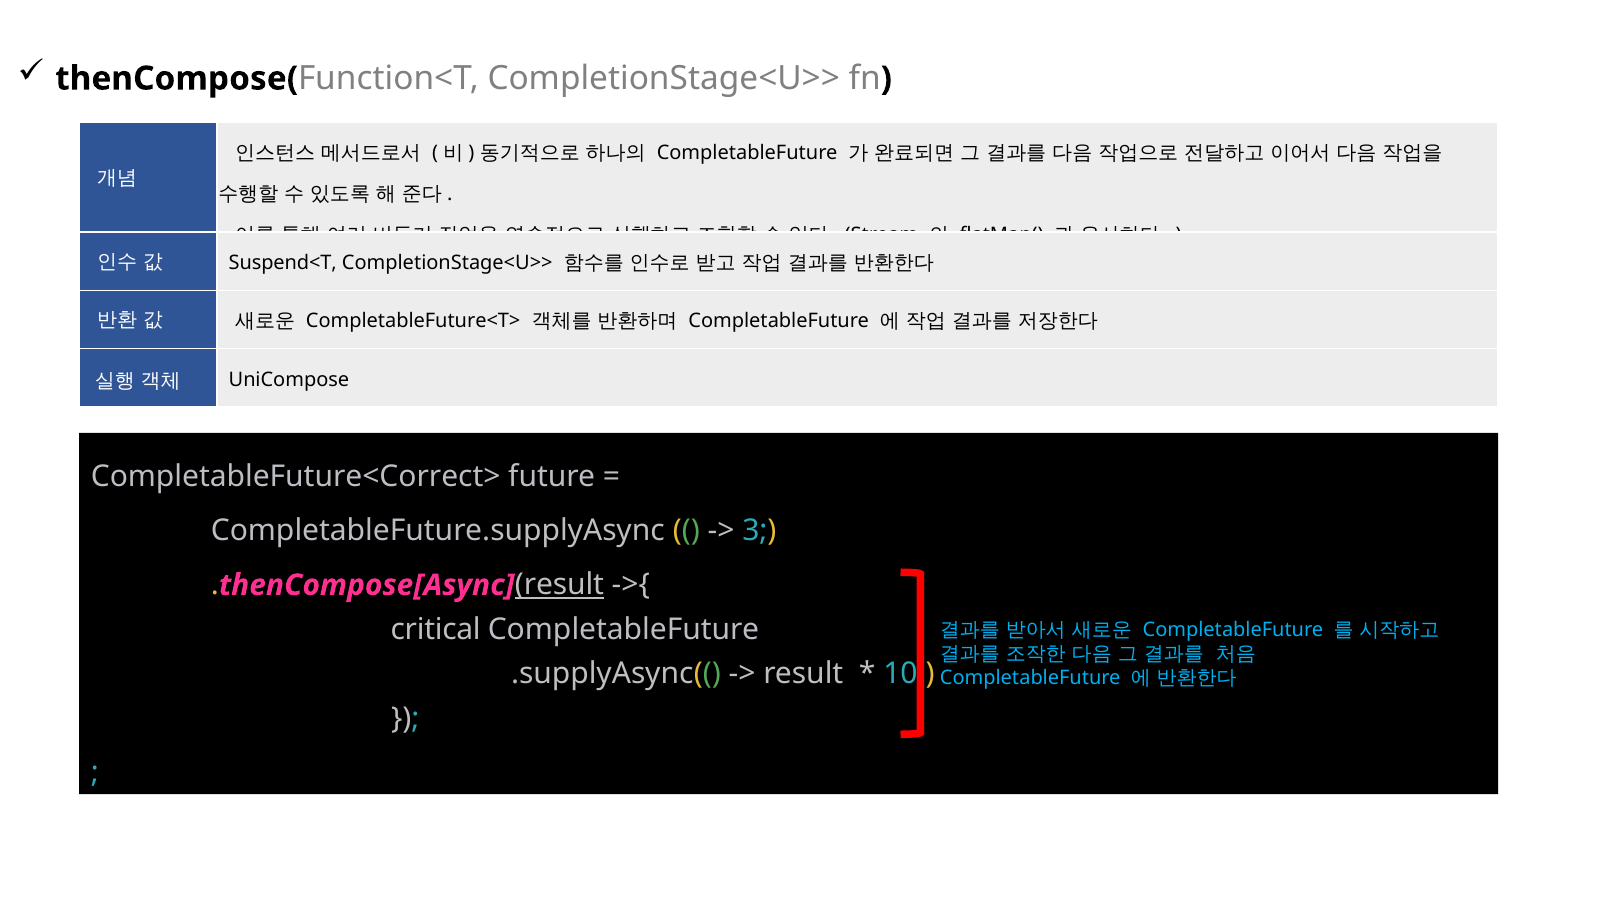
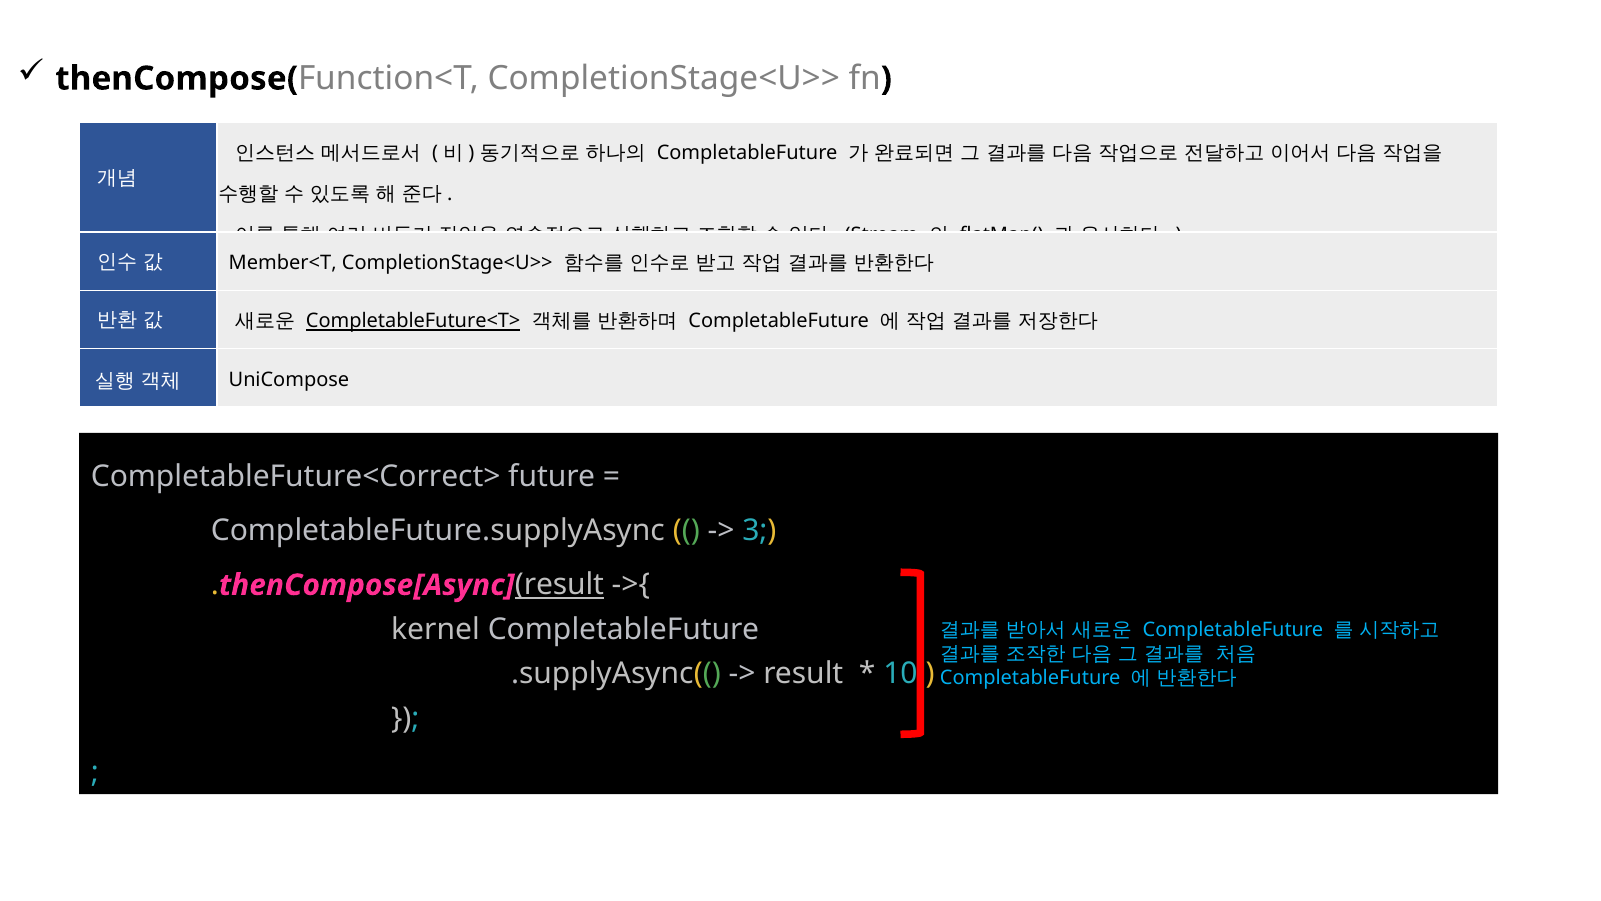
Suspend<T: Suspend<T -> Member<T
CompletableFuture<T> underline: none -> present
critical: critical -> kernel
